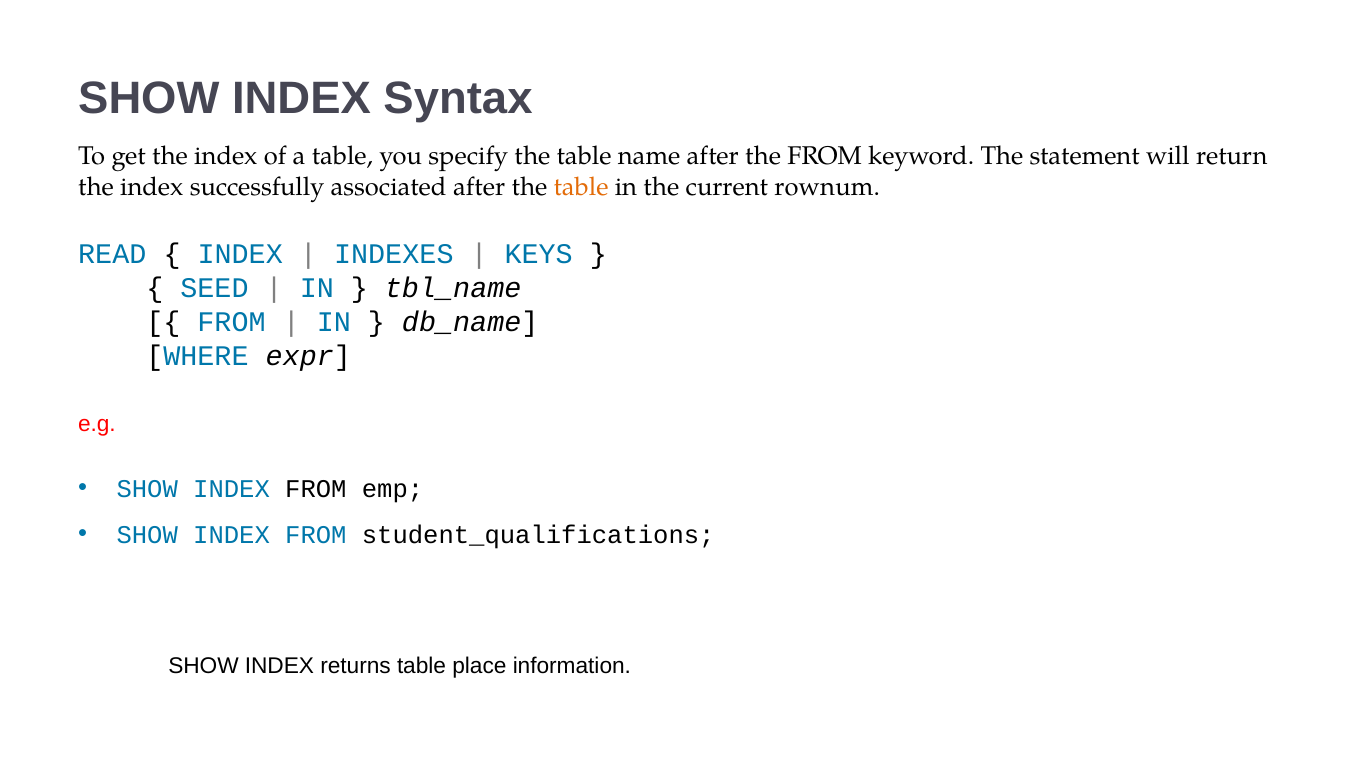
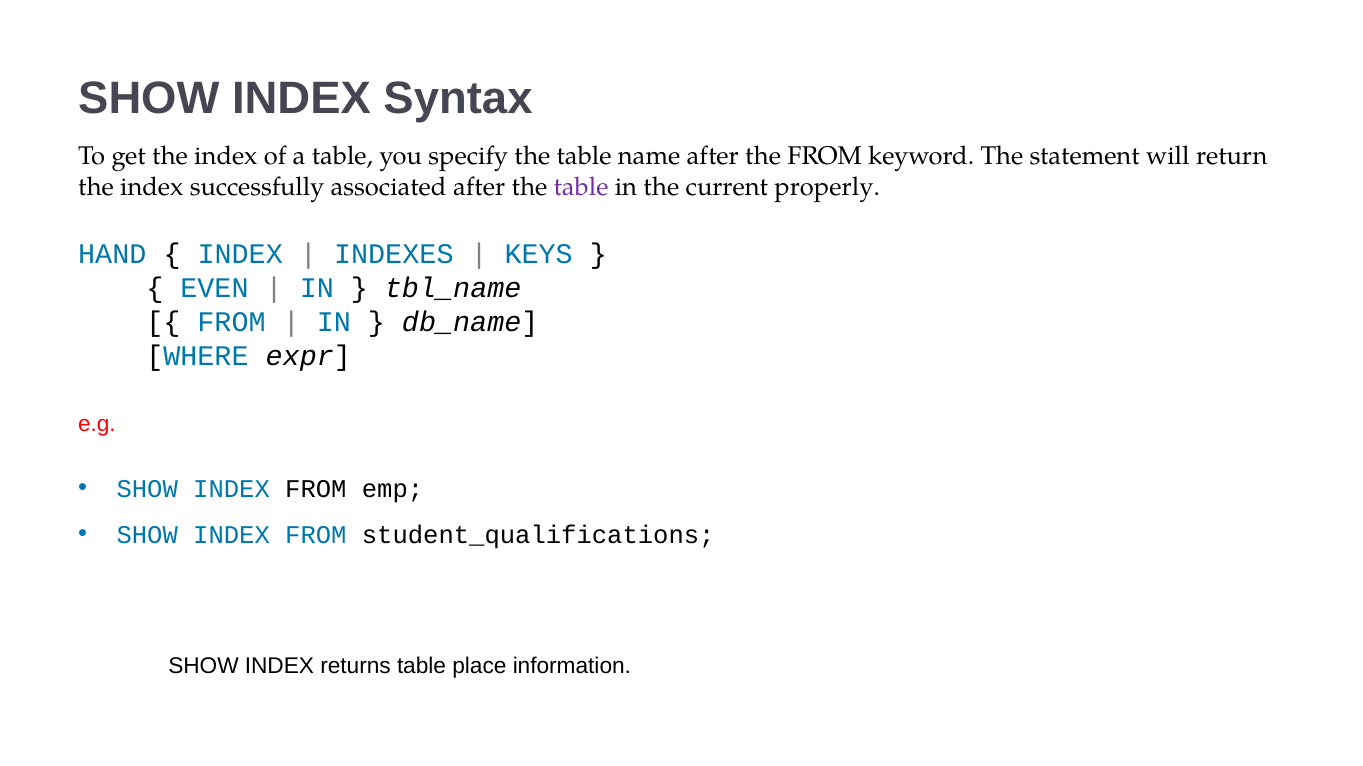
table at (581, 187) colour: orange -> purple
rownum: rownum -> properly
READ: READ -> HAND
SEED: SEED -> EVEN
